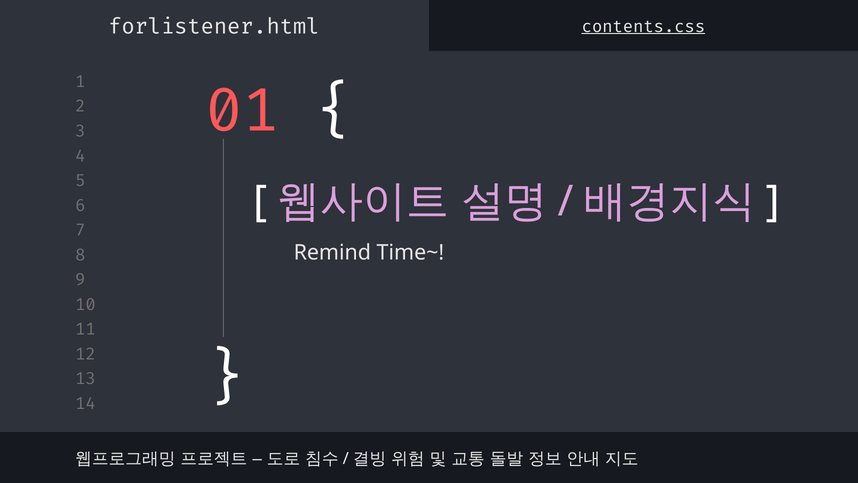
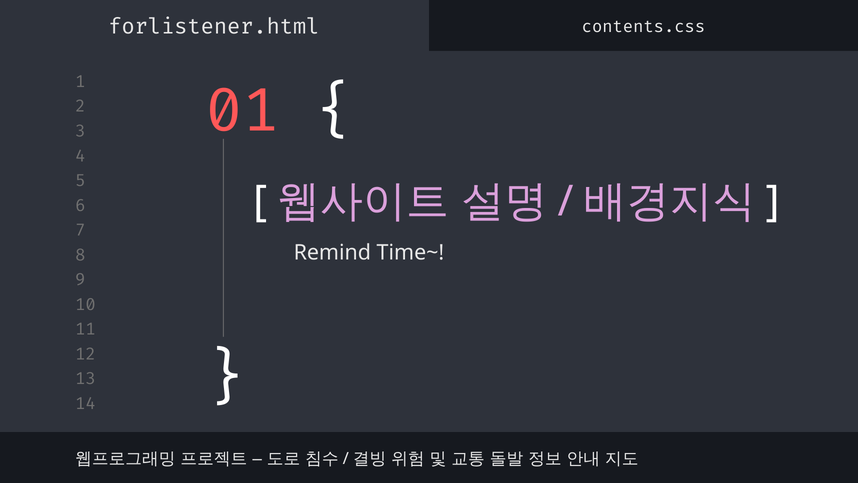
contents.css underline: present -> none
